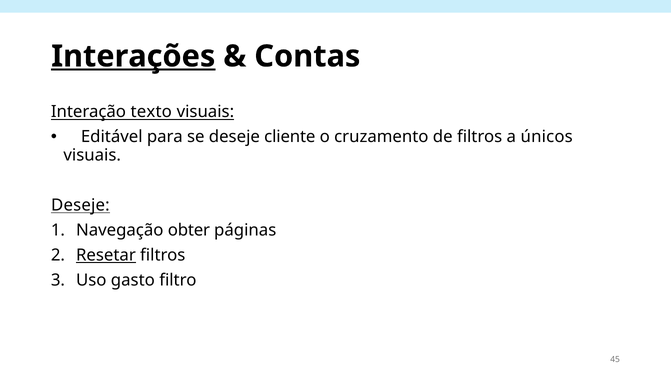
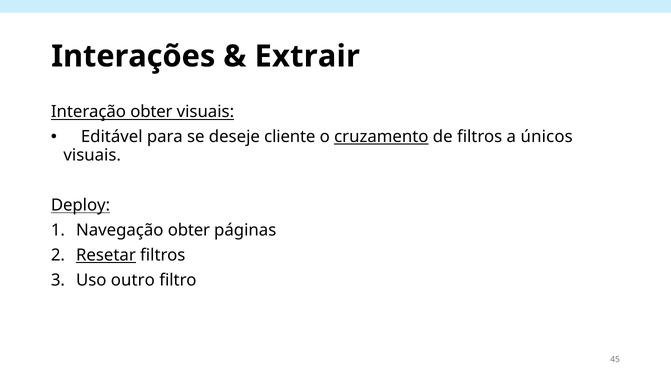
Interações underline: present -> none
Contas: Contas -> Extrair
Interação texto: texto -> obter
cruzamento underline: none -> present
Deseje at (80, 205): Deseje -> Deploy
gasto: gasto -> outro
